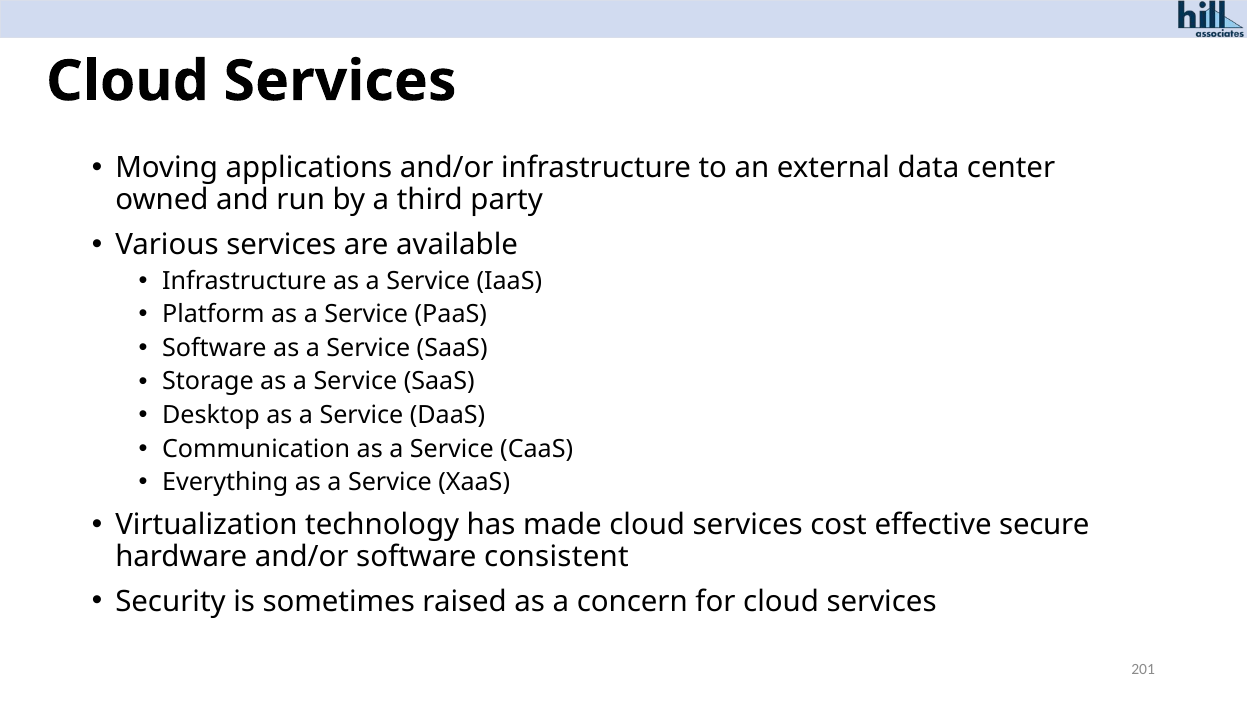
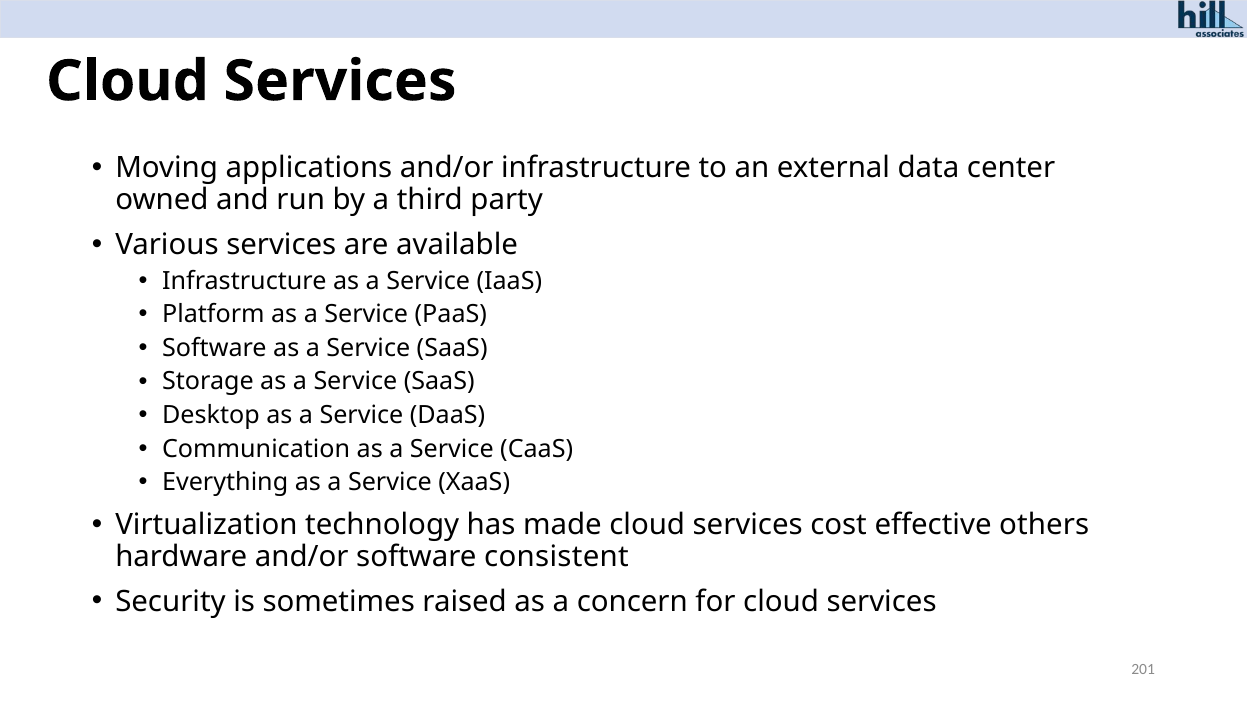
secure: secure -> others
